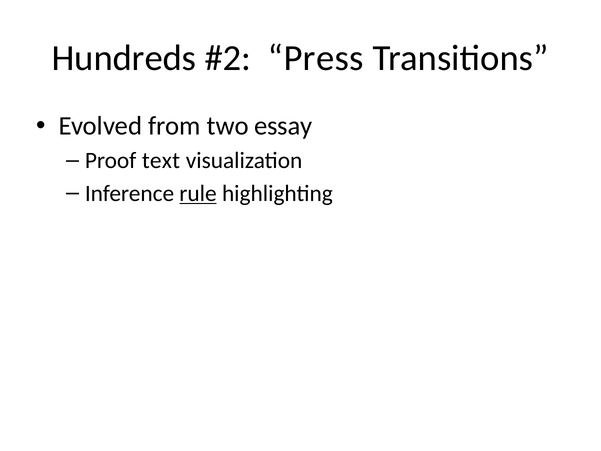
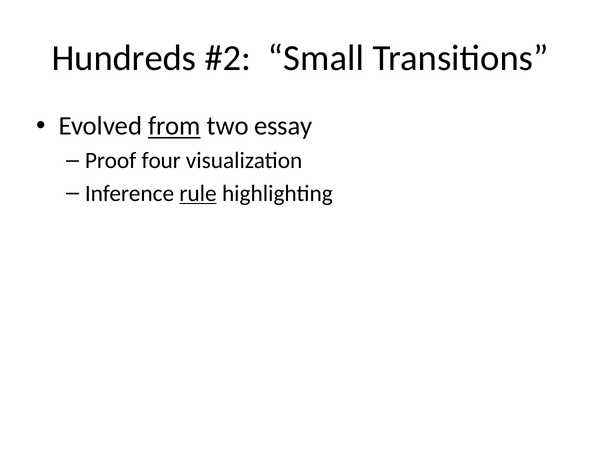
Press: Press -> Small
from underline: none -> present
text: text -> four
